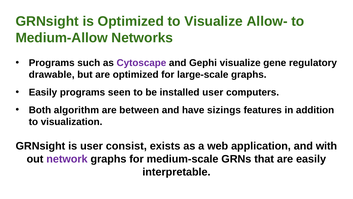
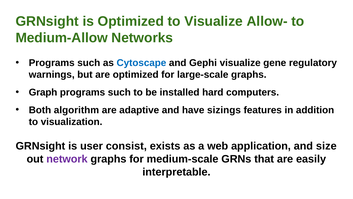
Cytoscape colour: purple -> blue
drawable: drawable -> warnings
Easily at (43, 92): Easily -> Graph
seen at (119, 92): seen -> such
installed user: user -> hard
between: between -> adaptive
with: with -> size
